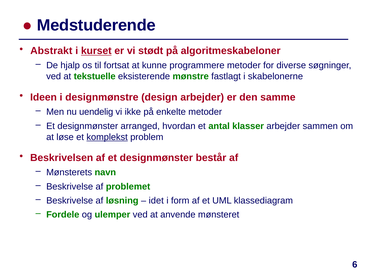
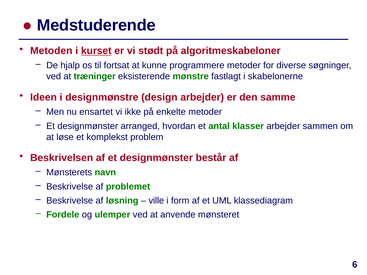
Abstrakt: Abstrakt -> Metoden
tekstuelle: tekstuelle -> træninger
uendelig: uendelig -> ensartet
komplekst underline: present -> none
idet: idet -> ville
